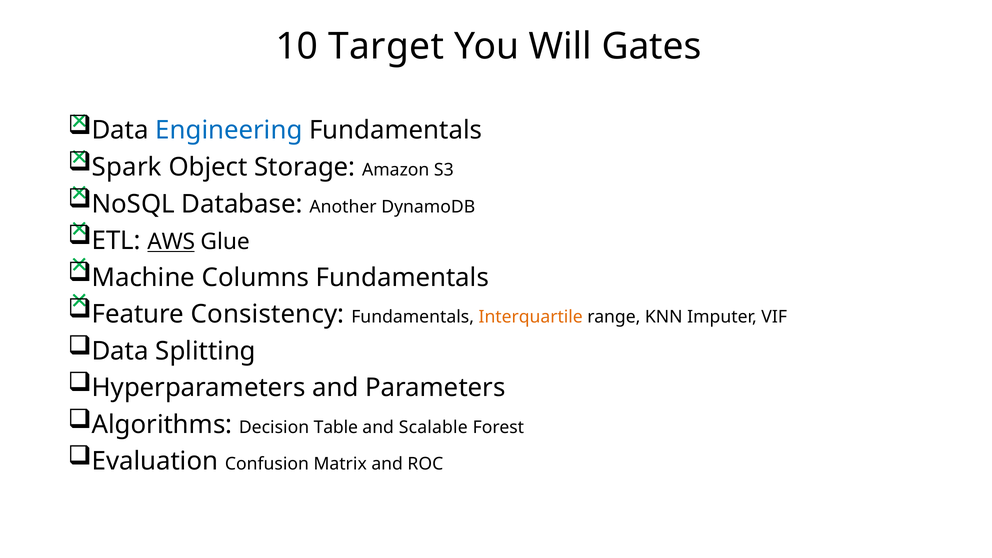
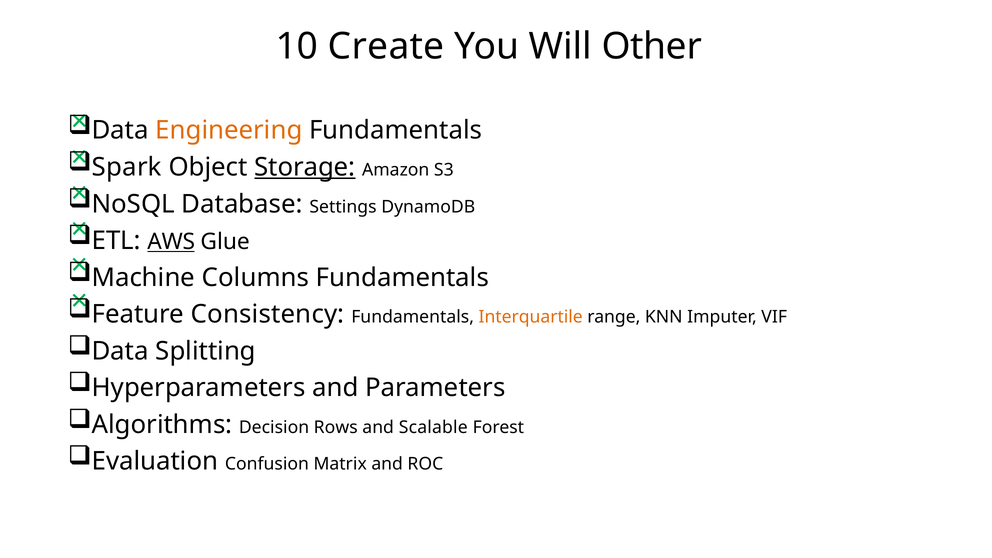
Target: Target -> Create
Gates: Gates -> Other
Engineering colour: blue -> orange
Storage underline: none -> present
Another: Another -> Settings
Table: Table -> Rows
